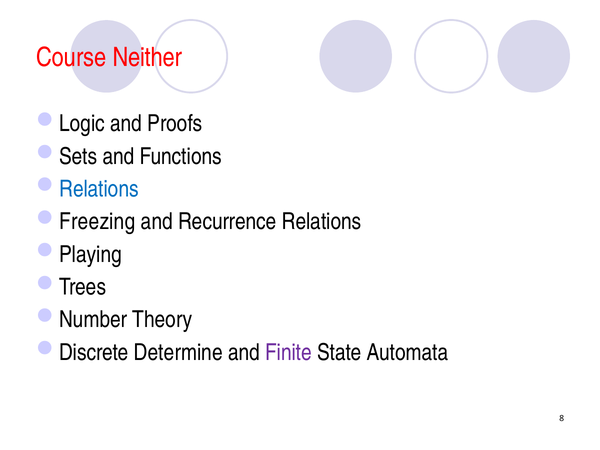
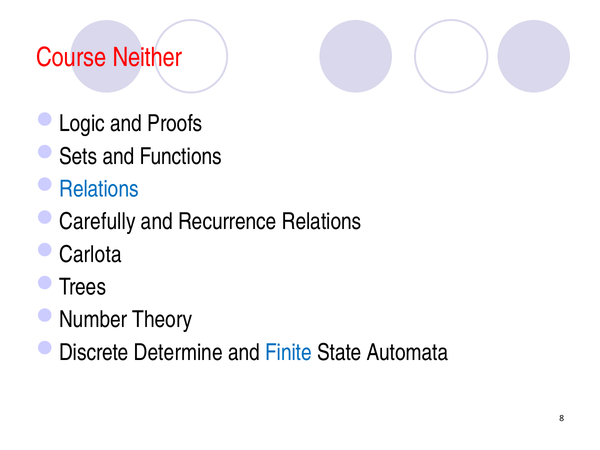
Freezing: Freezing -> Carefully
Playing: Playing -> Carlota
Finite colour: purple -> blue
